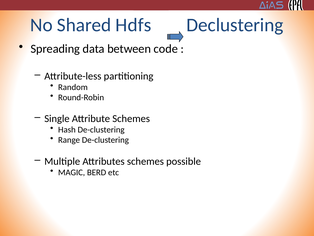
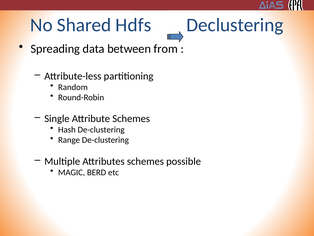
code: code -> from
